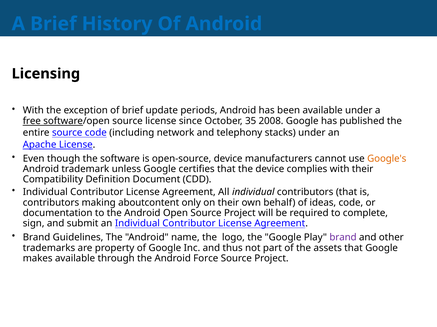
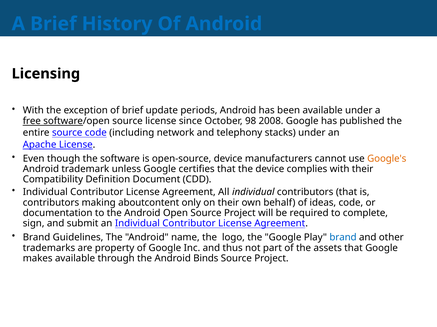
35: 35 -> 98
brand at (343, 238) colour: purple -> blue
Force: Force -> Binds
